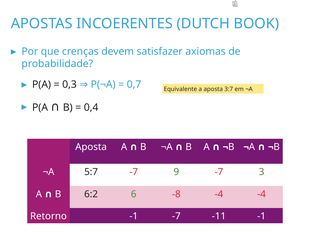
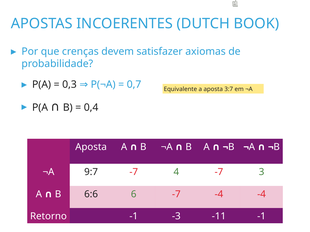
5:7: 5:7 -> 9:7
9: 9 -> 4
6:2: 6:2 -> 6:6
6 -8: -8 -> -7
-1 -7: -7 -> -3
